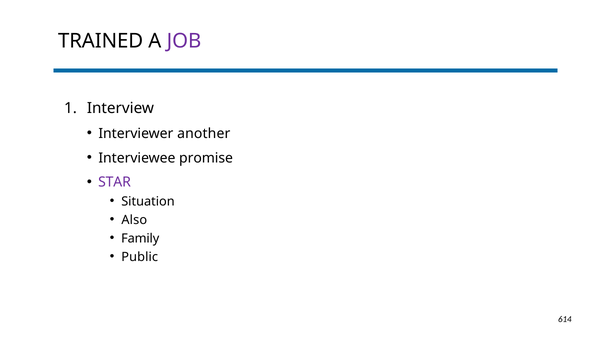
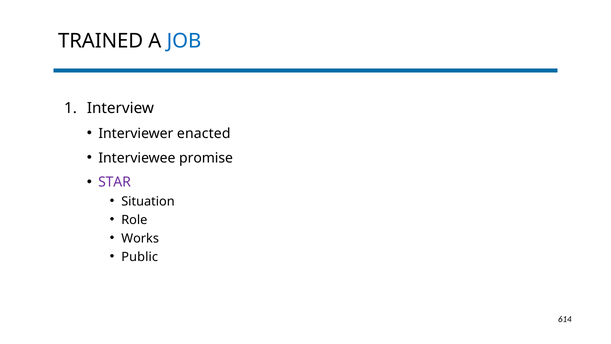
JOB colour: purple -> blue
another: another -> enacted
Also: Also -> Role
Family: Family -> Works
